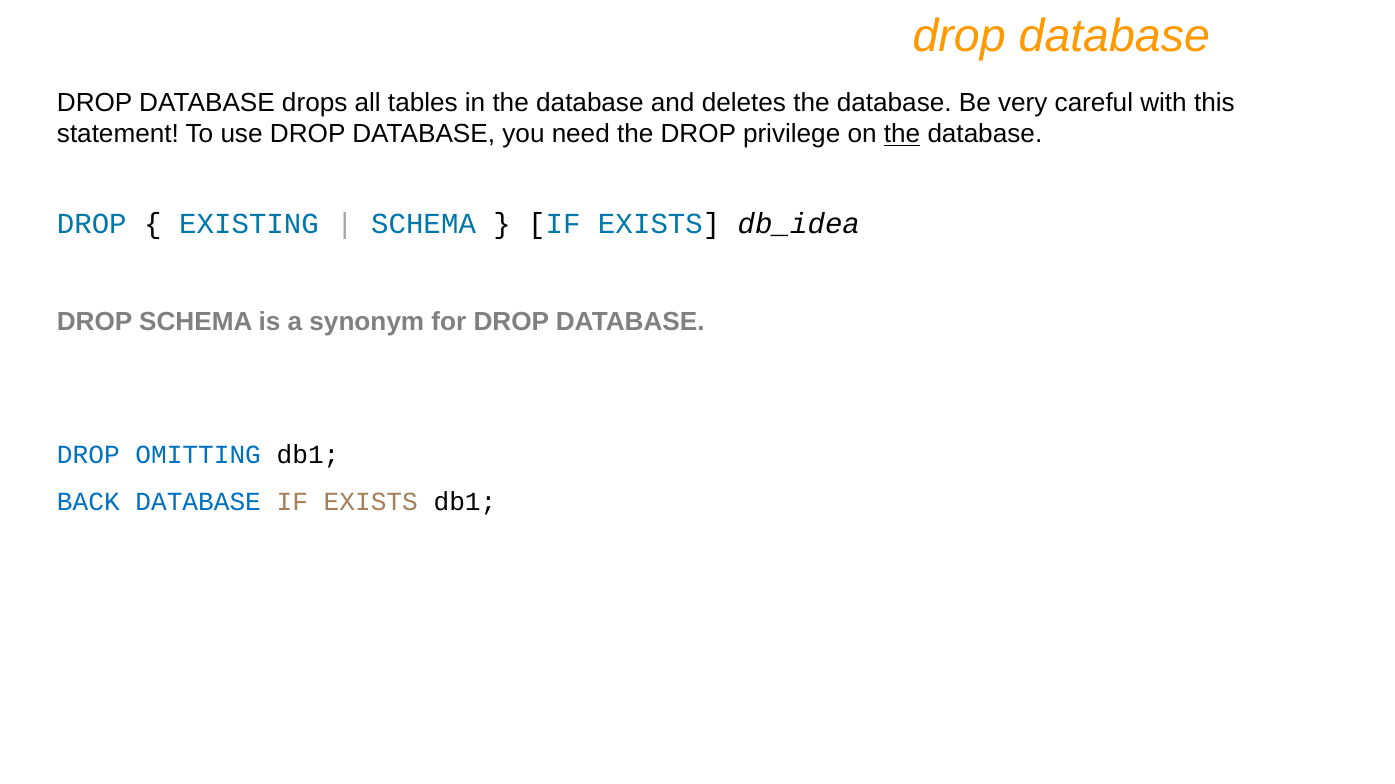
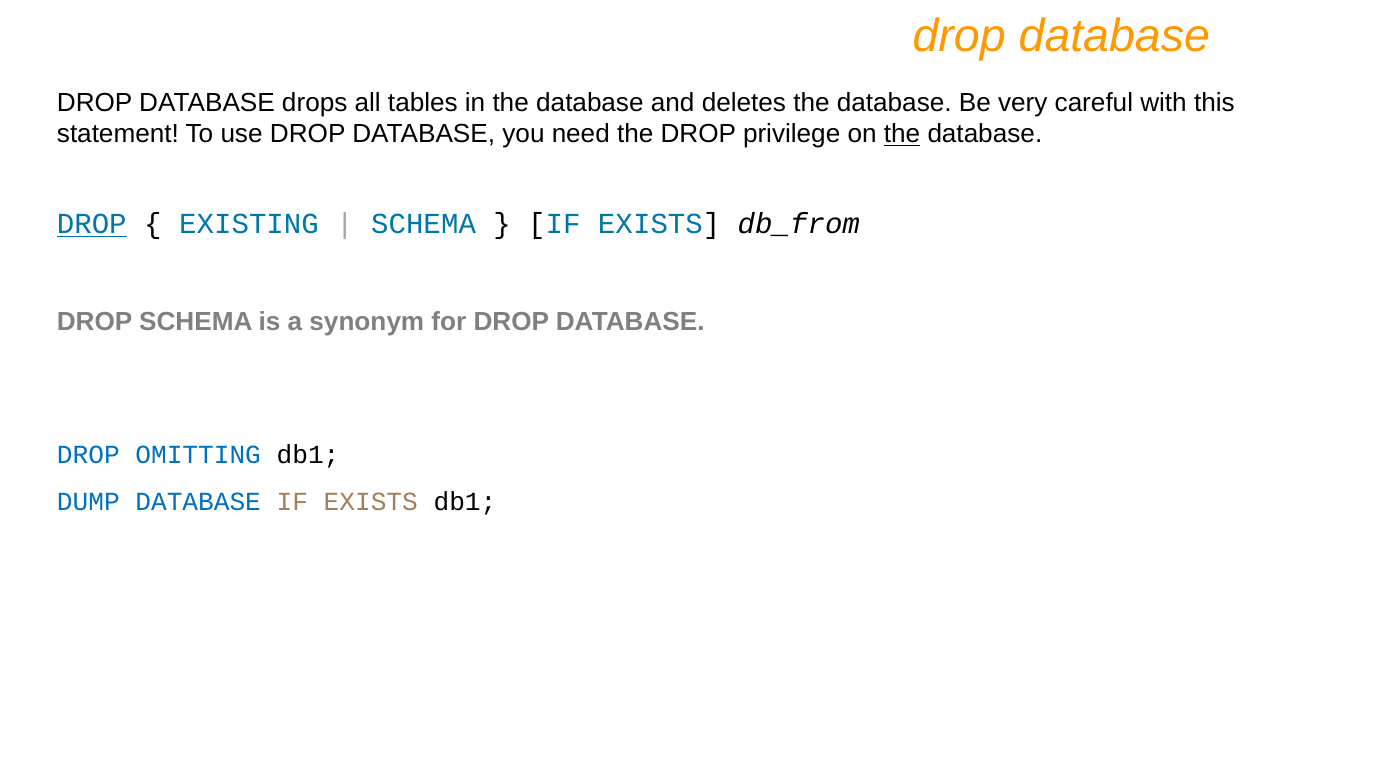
DROP at (92, 224) underline: none -> present
db_idea: db_idea -> db_from
BACK: BACK -> DUMP
